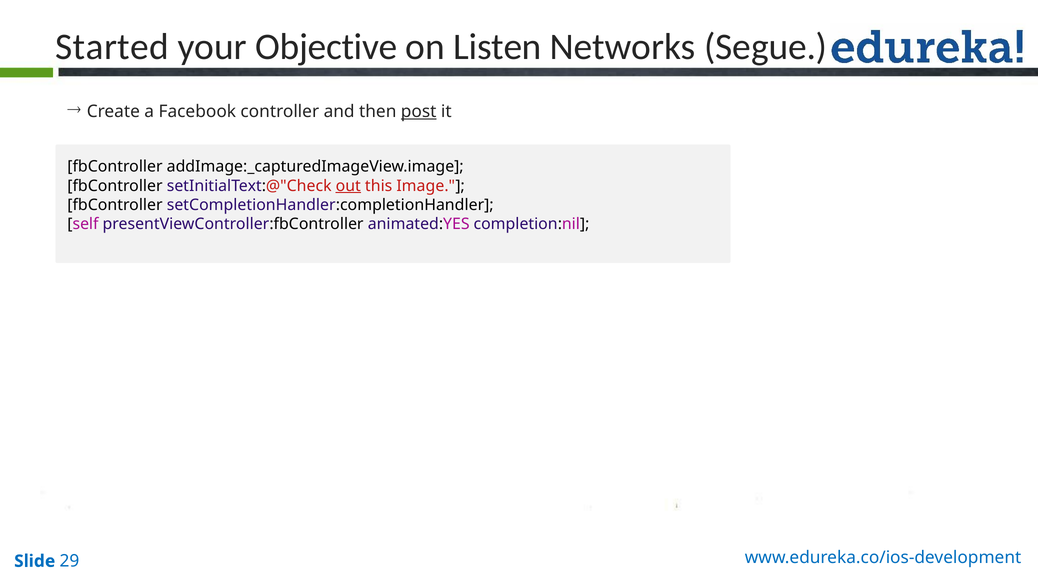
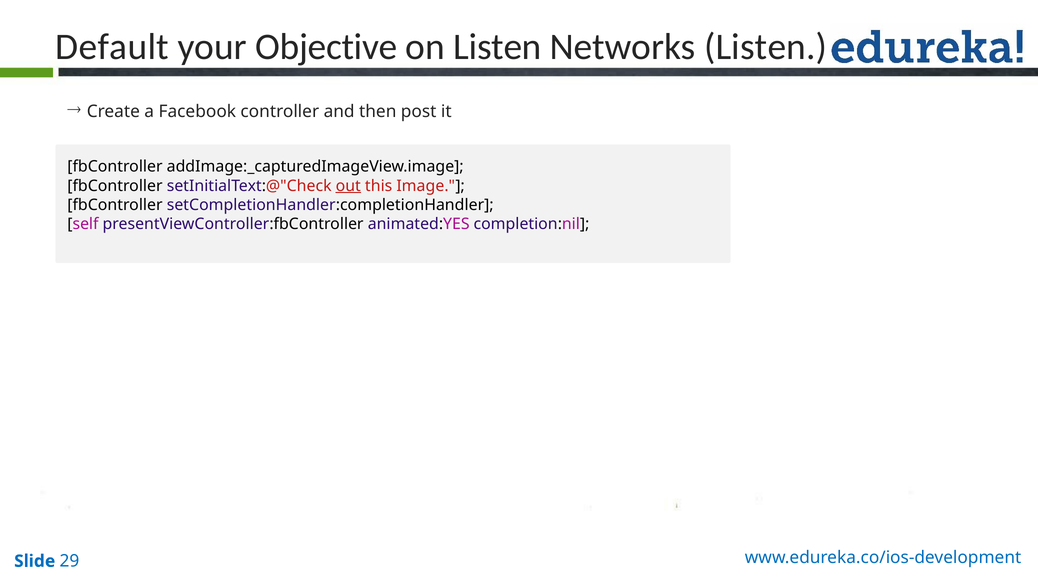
Started: Started -> Default
Networks Segue: Segue -> Listen
post underline: present -> none
